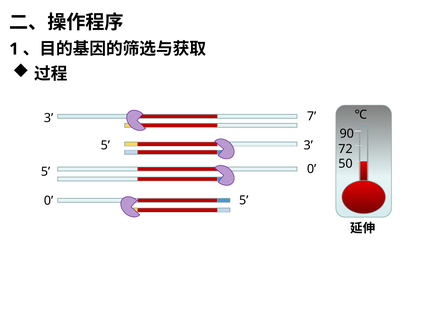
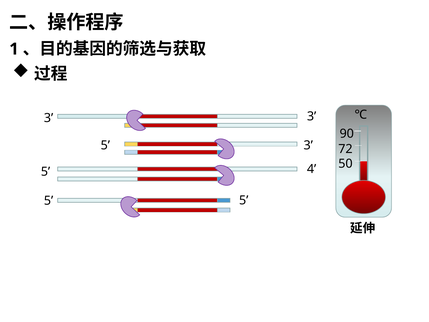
3 7: 7 -> 3
5 0: 0 -> 4
0 at (49, 201): 0 -> 5
